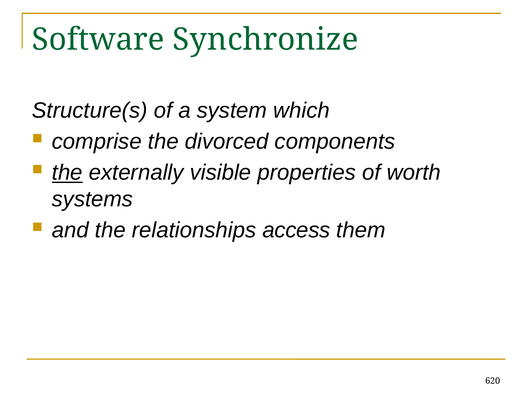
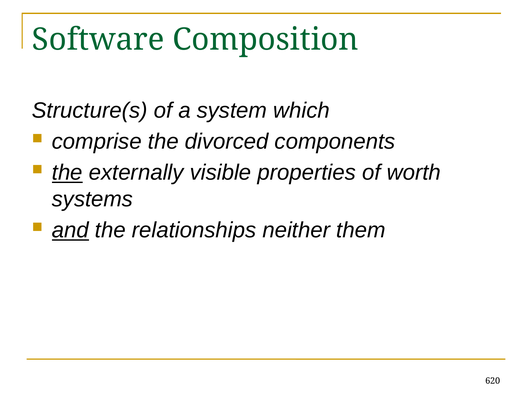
Synchronize: Synchronize -> Composition
and underline: none -> present
access: access -> neither
